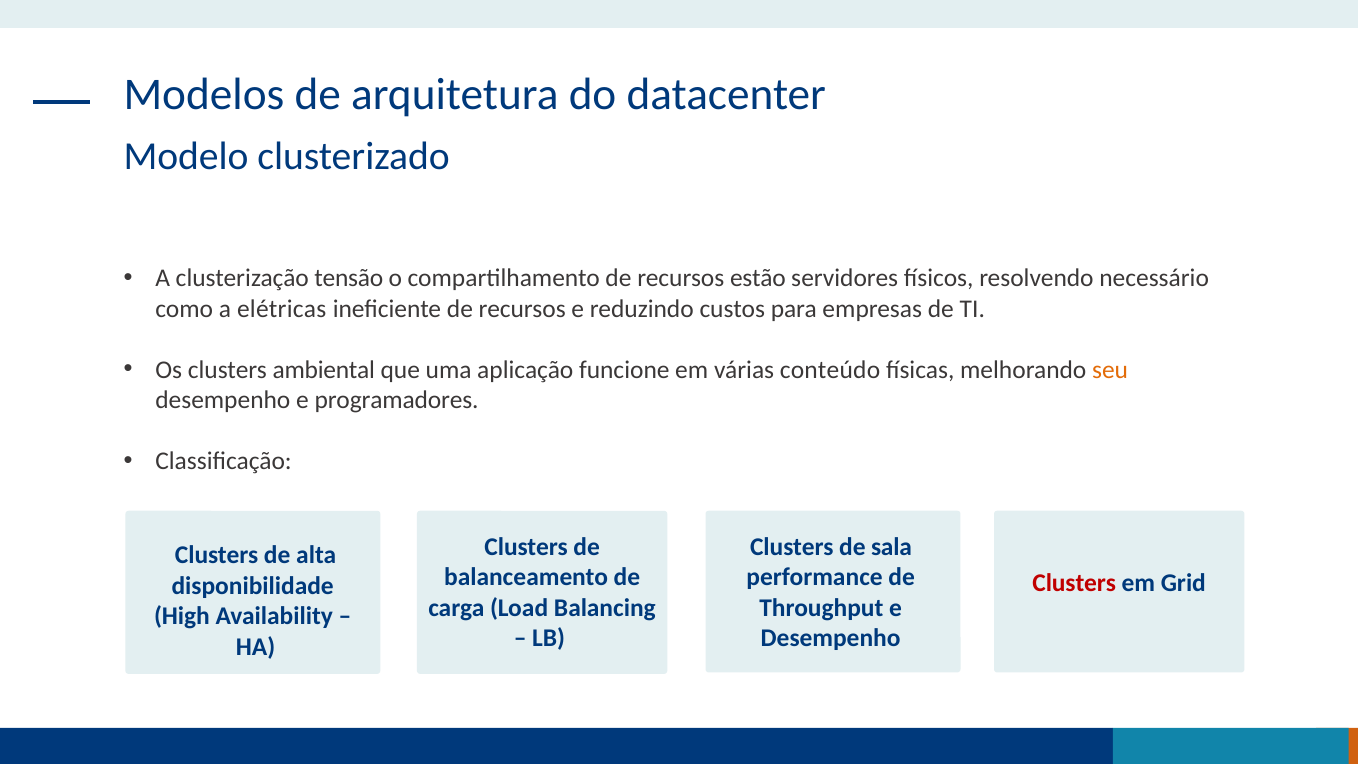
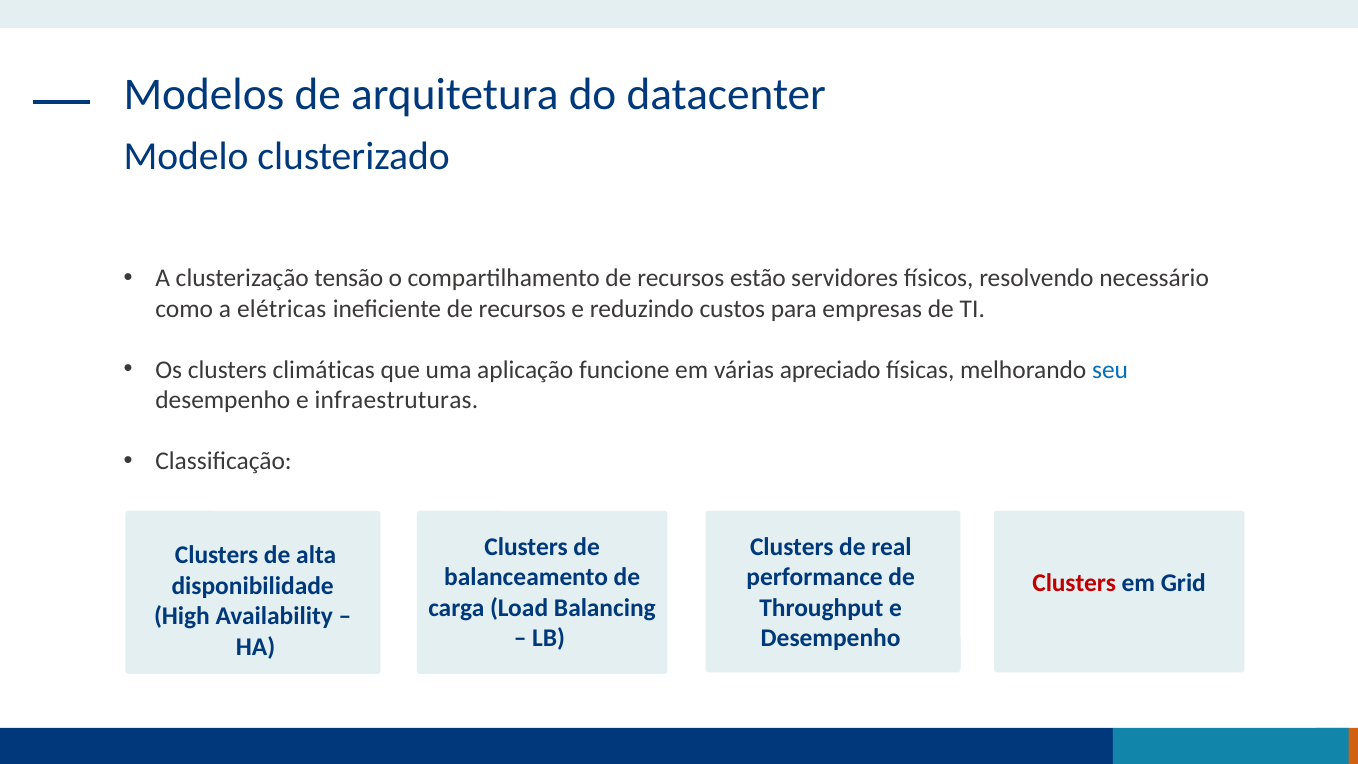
ambiental: ambiental -> climáticas
conteúdo: conteúdo -> apreciado
seu colour: orange -> blue
programadores: programadores -> infraestruturas
sala: sala -> real
